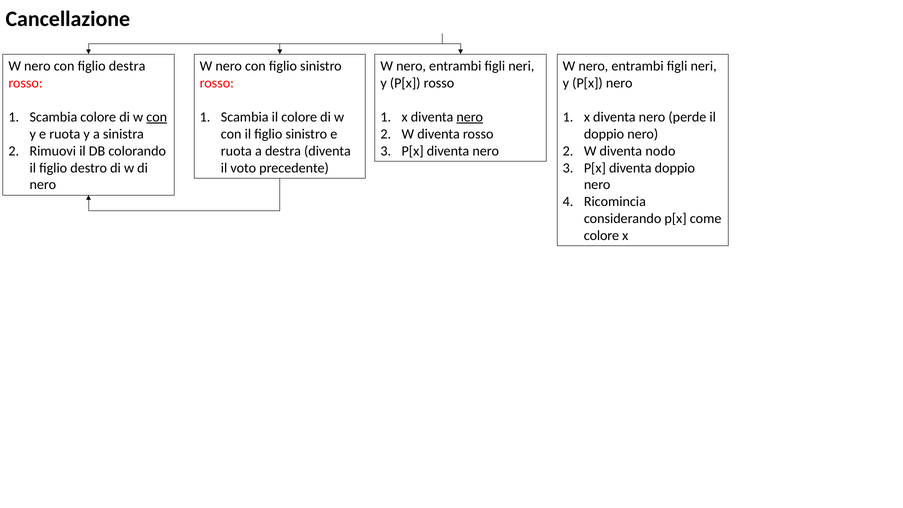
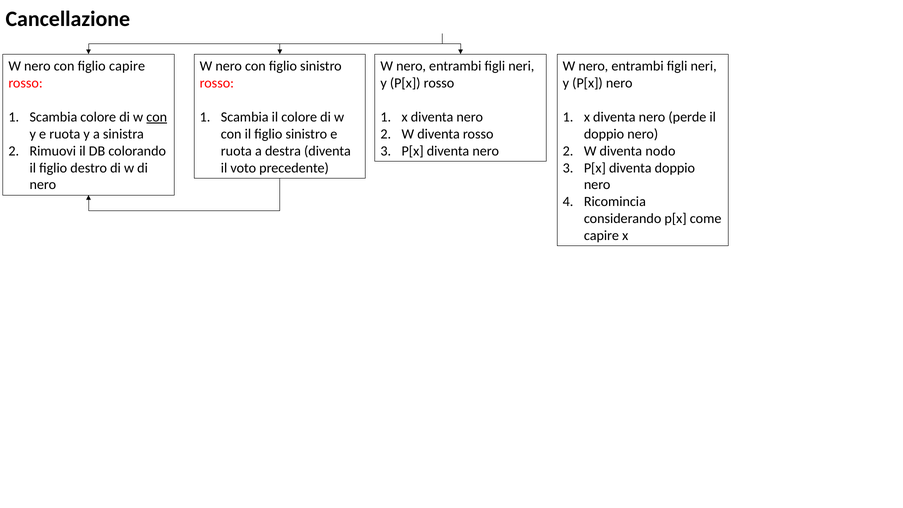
figlio destra: destra -> capire
nero at (470, 117) underline: present -> none
colore at (601, 236): colore -> capire
